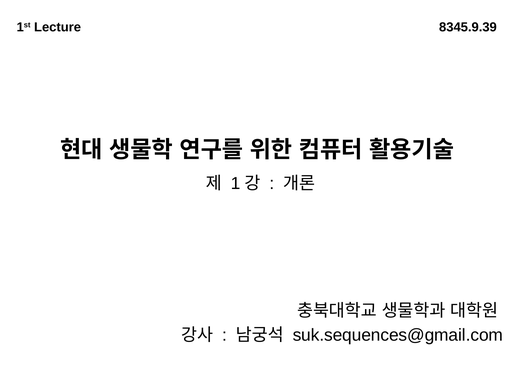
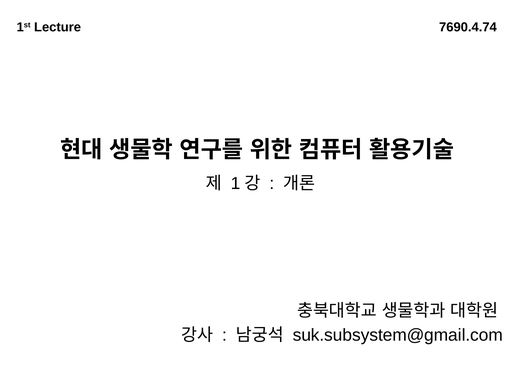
8345.9.39: 8345.9.39 -> 7690.4.74
suk.sequences@gmail.com: suk.sequences@gmail.com -> suk.subsystem@gmail.com
